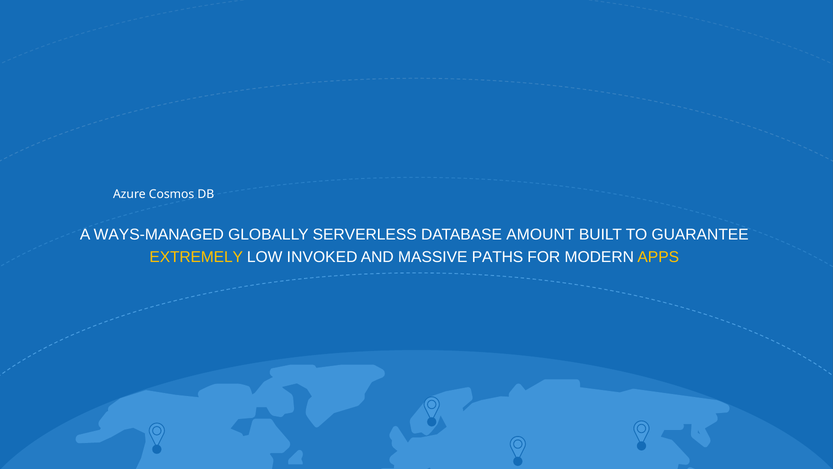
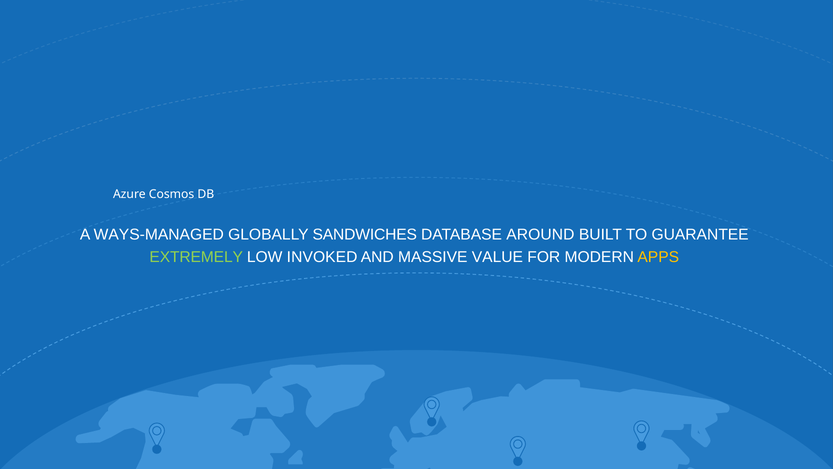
SERVERLESS: SERVERLESS -> SANDWICHES
AMOUNT: AMOUNT -> AROUND
EXTREMELY colour: yellow -> light green
PATHS: PATHS -> VALUE
